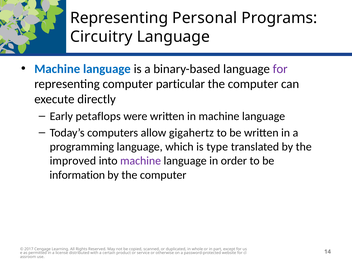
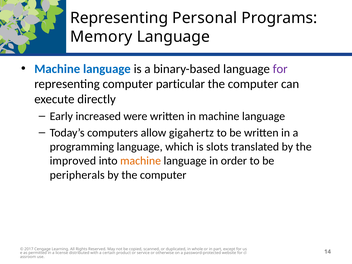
Circuitry: Circuitry -> Memory
petaflops: petaflops -> increased
type: type -> slots
machine at (141, 161) colour: purple -> orange
information: information -> peripherals
